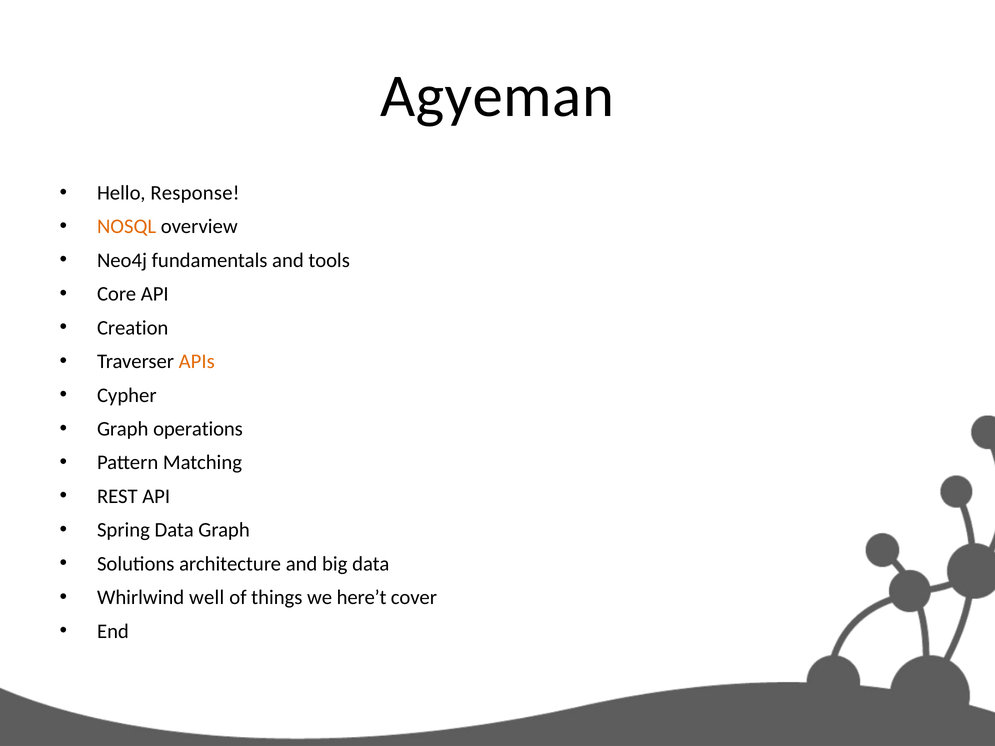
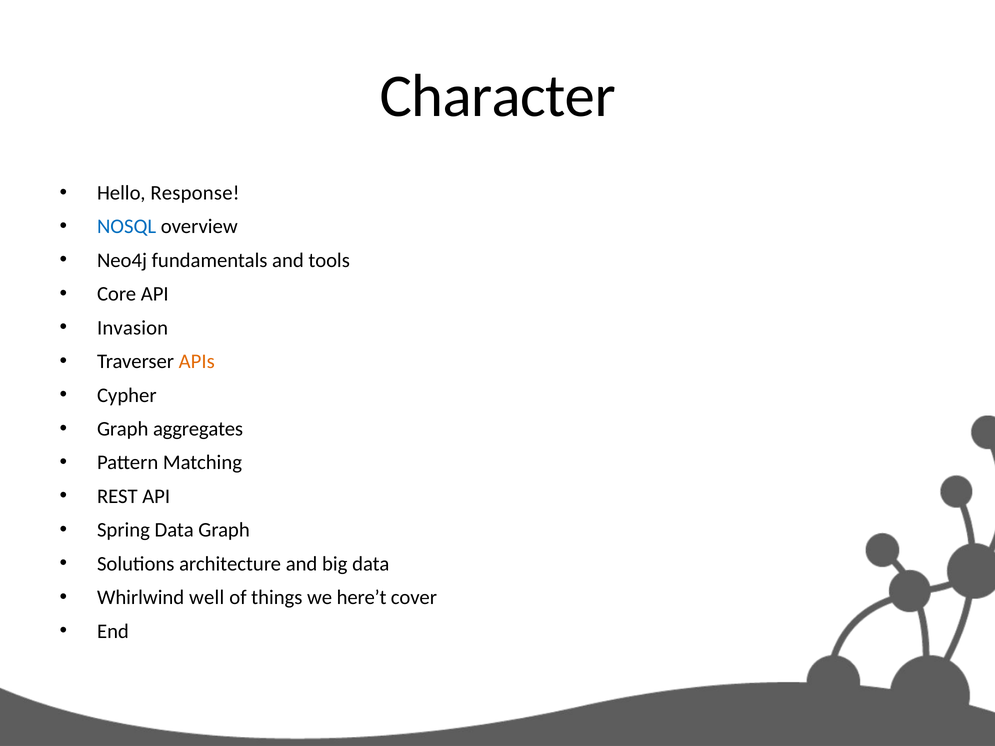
Agyeman: Agyeman -> Character
NOSQL colour: orange -> blue
Creation: Creation -> Invasion
operations: operations -> aggregates
